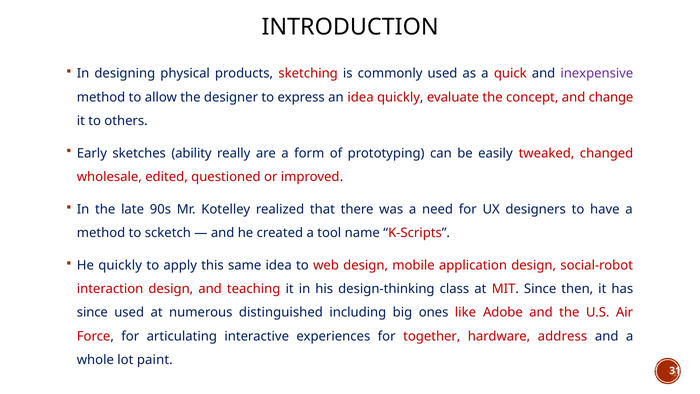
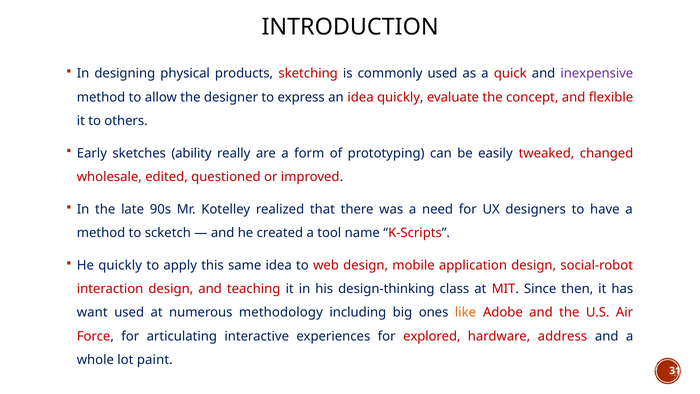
change: change -> flexible
since at (92, 312): since -> want
distinguished: distinguished -> methodology
like colour: red -> orange
together: together -> explored
